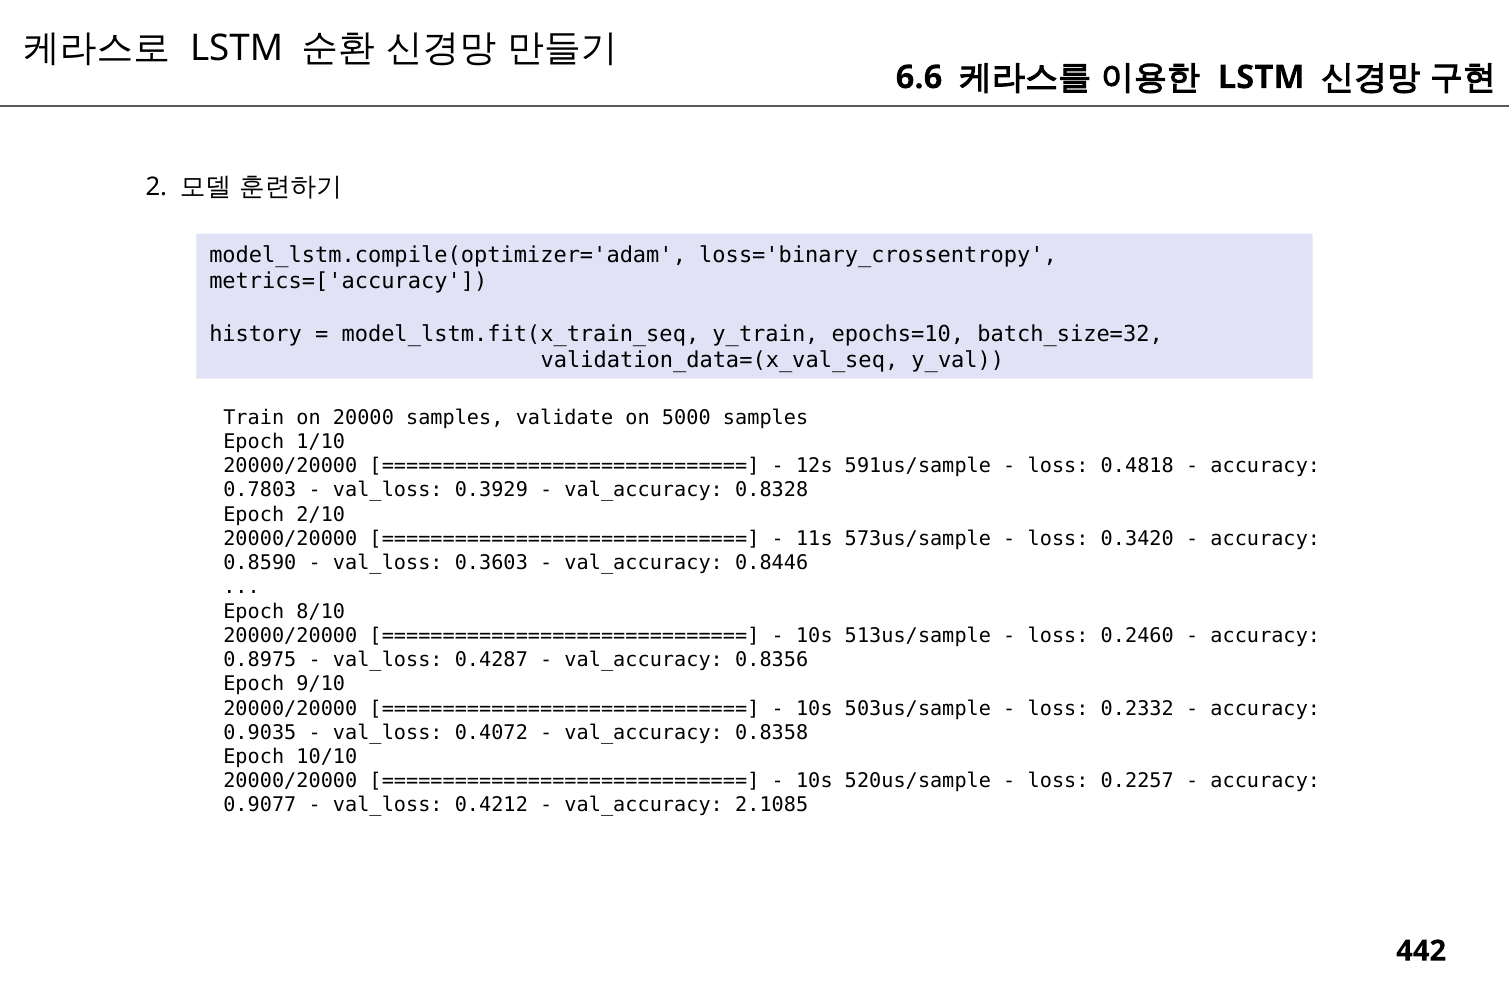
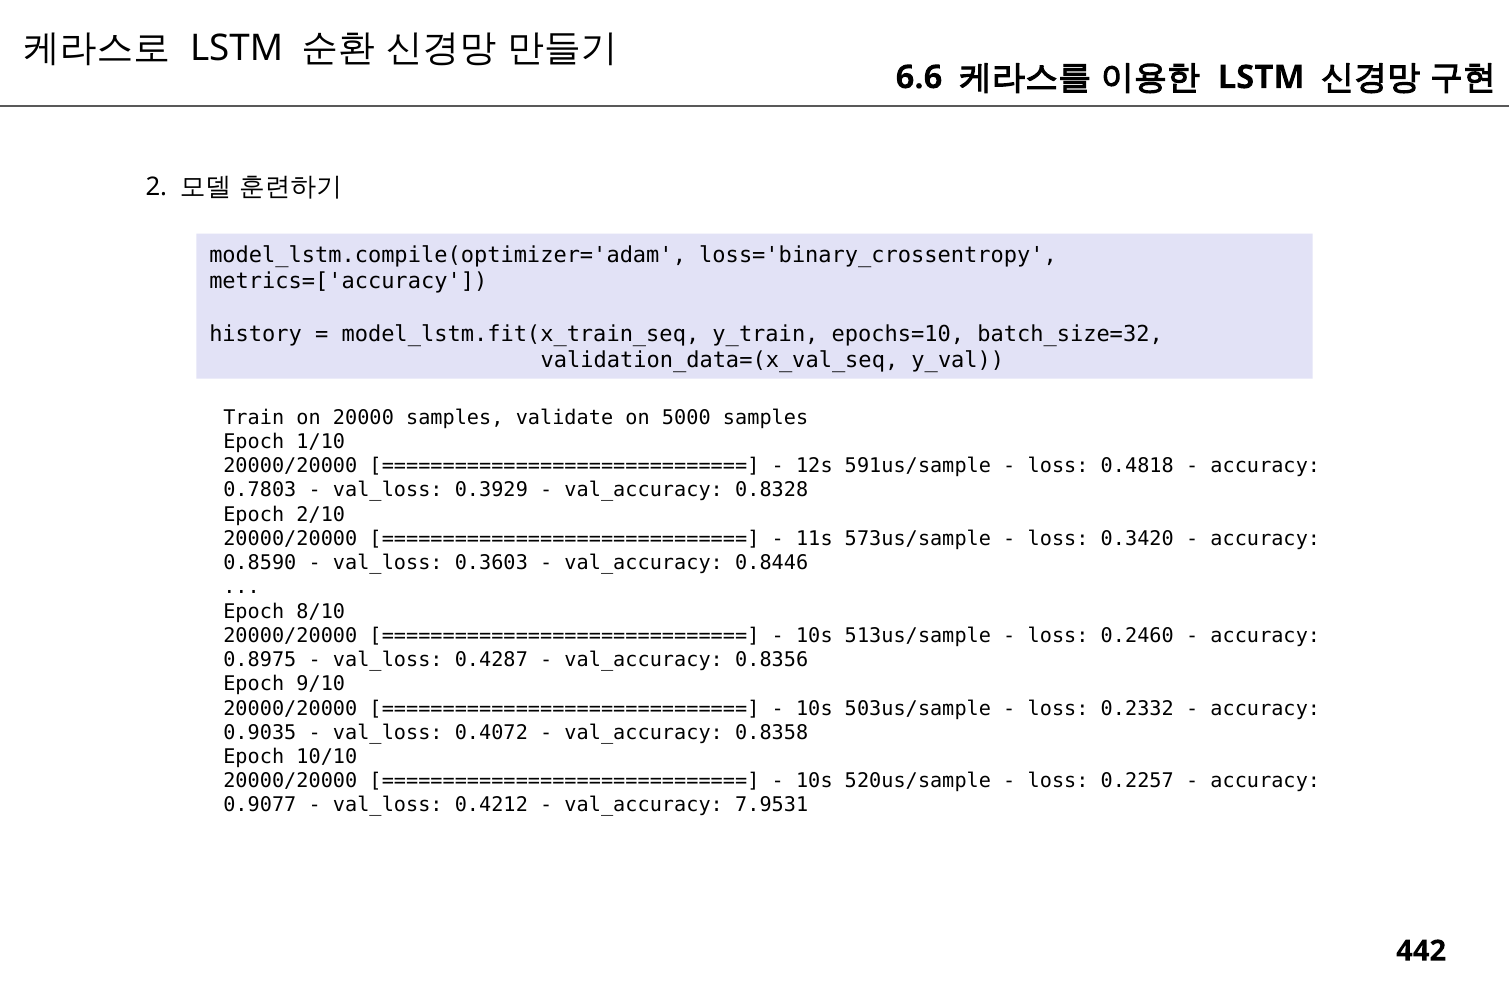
2.1085: 2.1085 -> 7.9531
